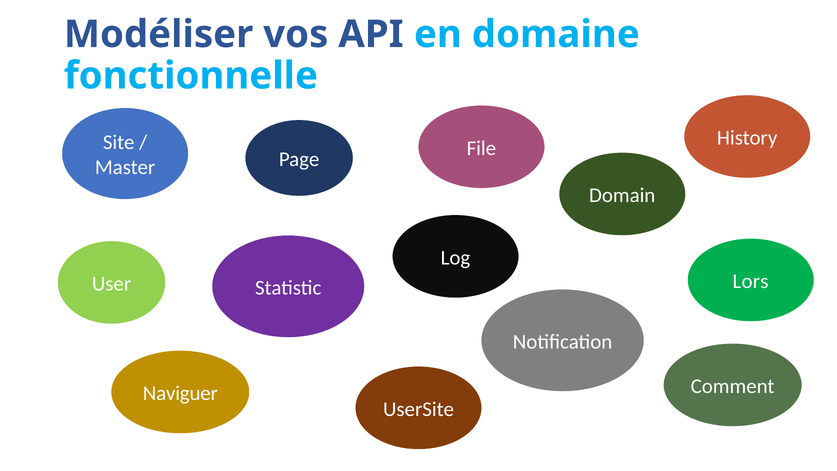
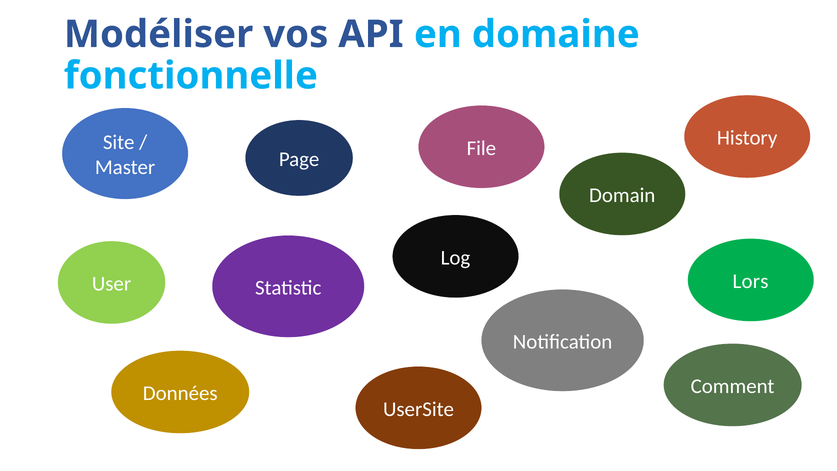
Naviguer: Naviguer -> Données
